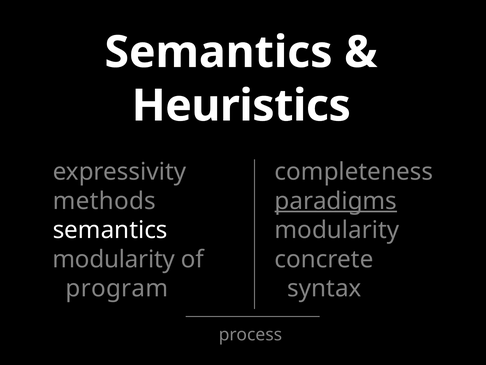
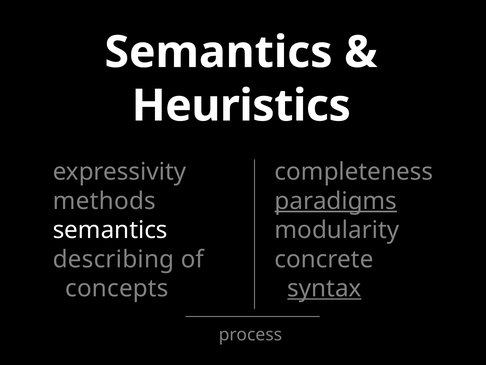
modularity at (114, 259): modularity -> describing
program: program -> concepts
syntax underline: none -> present
